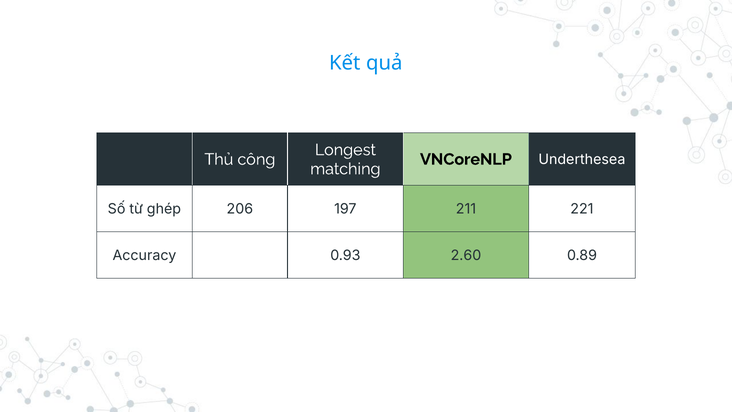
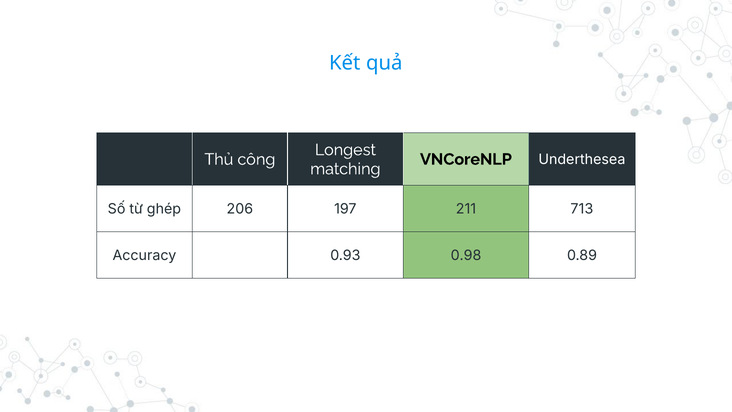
221: 221 -> 713
2.60: 2.60 -> 0.98
